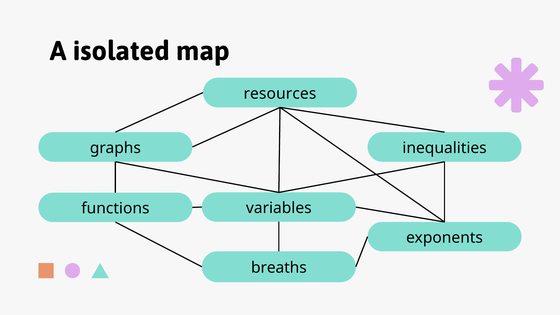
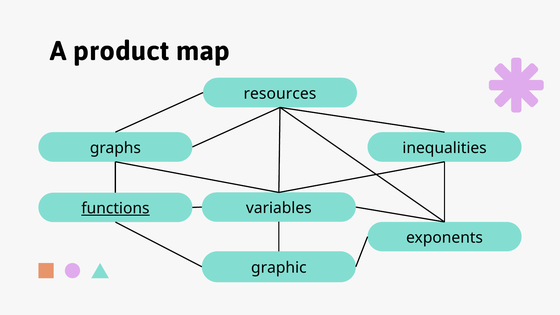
isolated: isolated -> product
functions underline: none -> present
breaths: breaths -> graphic
